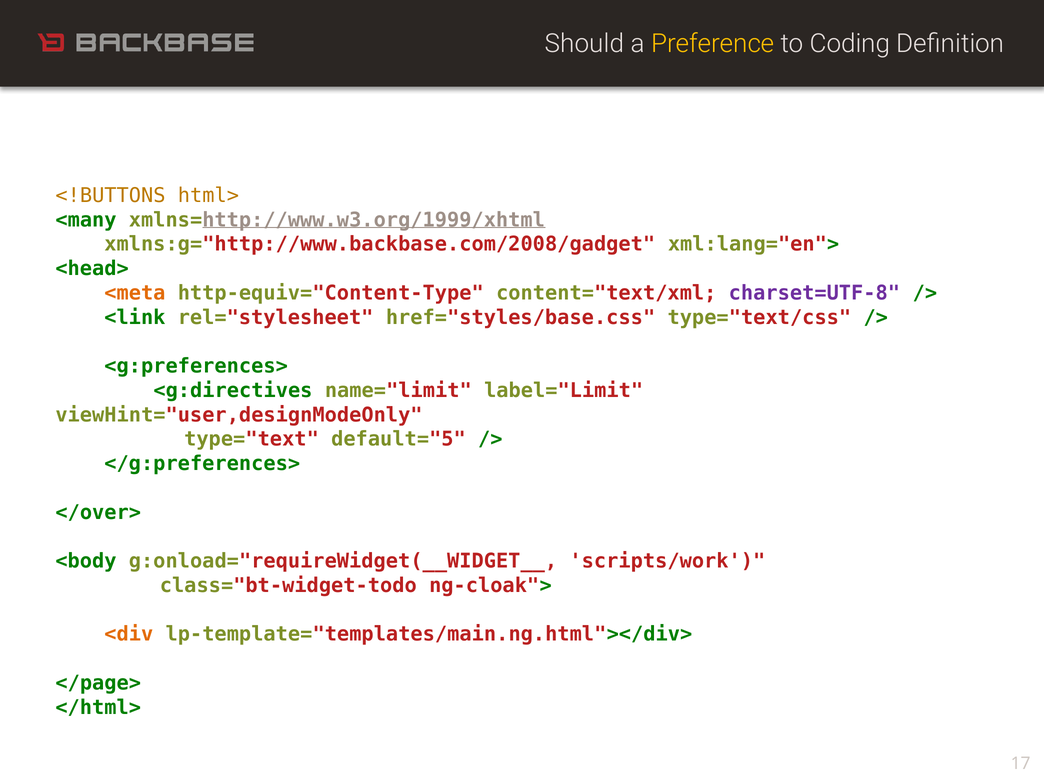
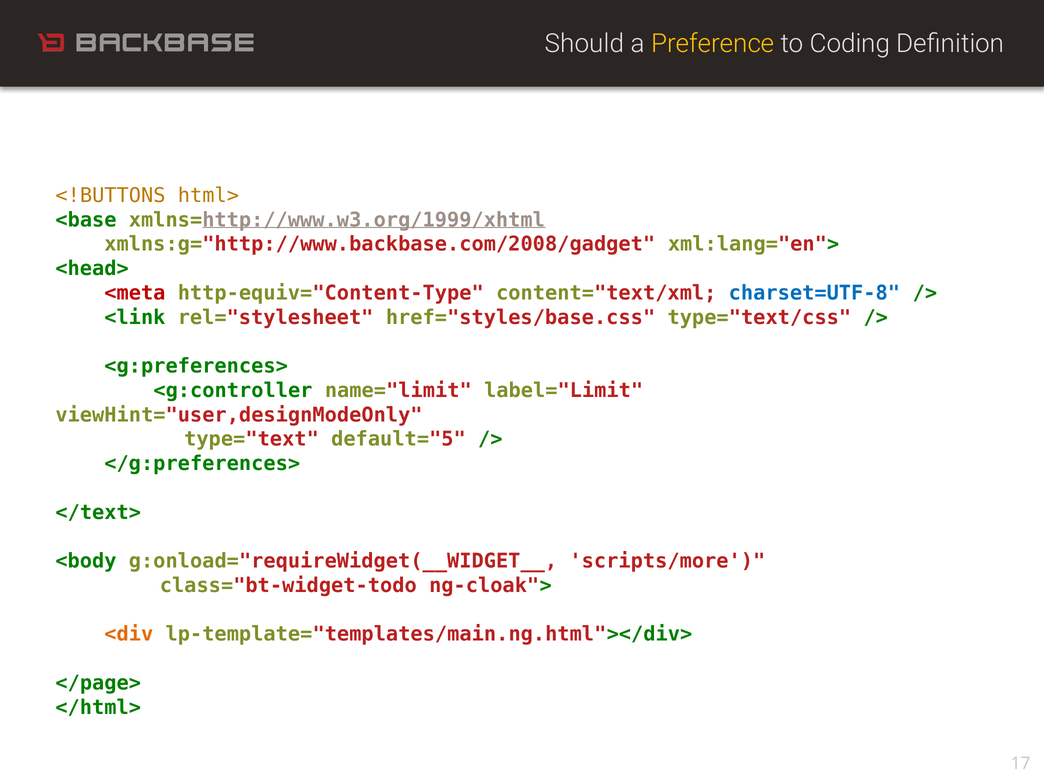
<many: <many -> <base
<meta colour: orange -> red
charset=UTF-8 colour: purple -> blue
<g:directives: <g:directives -> <g:controller
</over>: </over> -> </text>
scripts/work: scripts/work -> scripts/more
